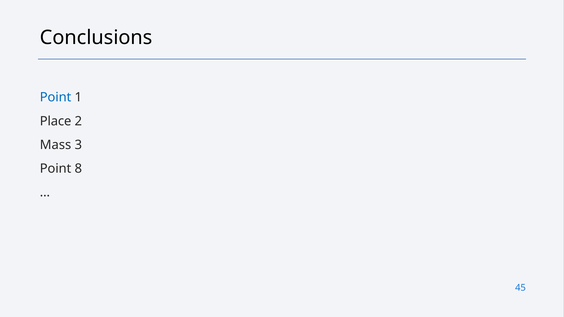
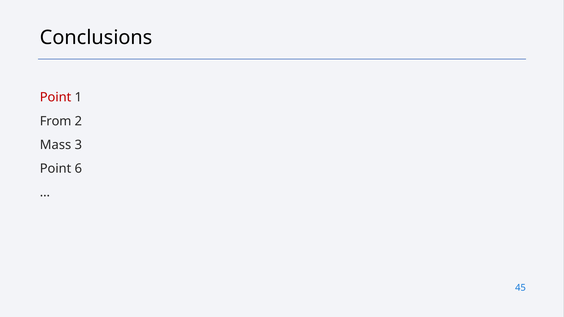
Point at (56, 97) colour: blue -> red
Place: Place -> From
8: 8 -> 6
